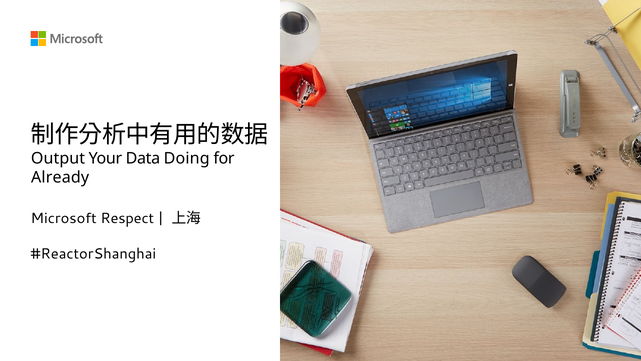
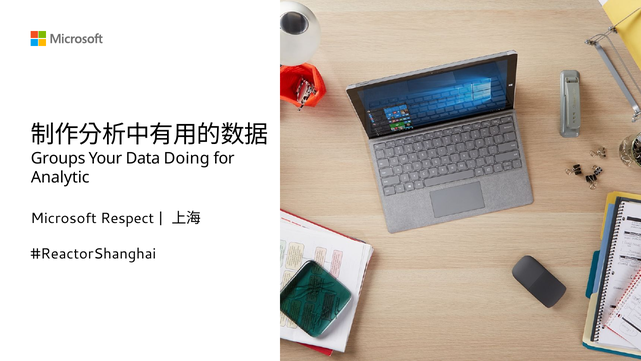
Output: Output -> Groups
Already: Already -> Analytic
